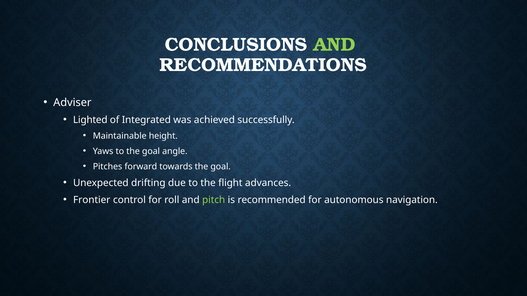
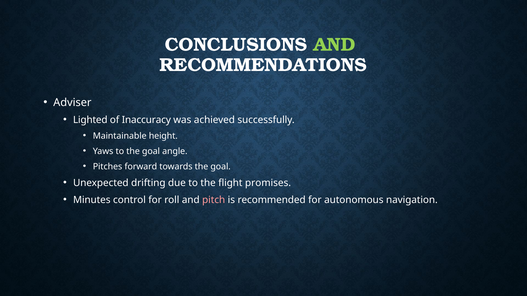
Integrated: Integrated -> Inaccuracy
advances: advances -> promises
Frontier: Frontier -> Minutes
pitch colour: light green -> pink
